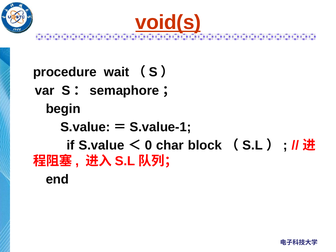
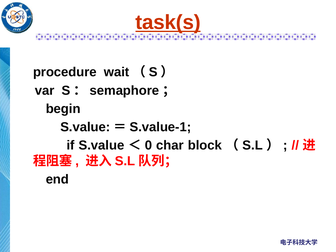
void(s: void(s -> task(s
